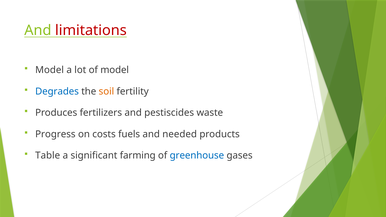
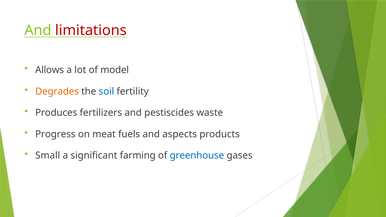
Model at (50, 70): Model -> Allows
Degrades colour: blue -> orange
soil colour: orange -> blue
costs: costs -> meat
needed: needed -> aspects
Table: Table -> Small
